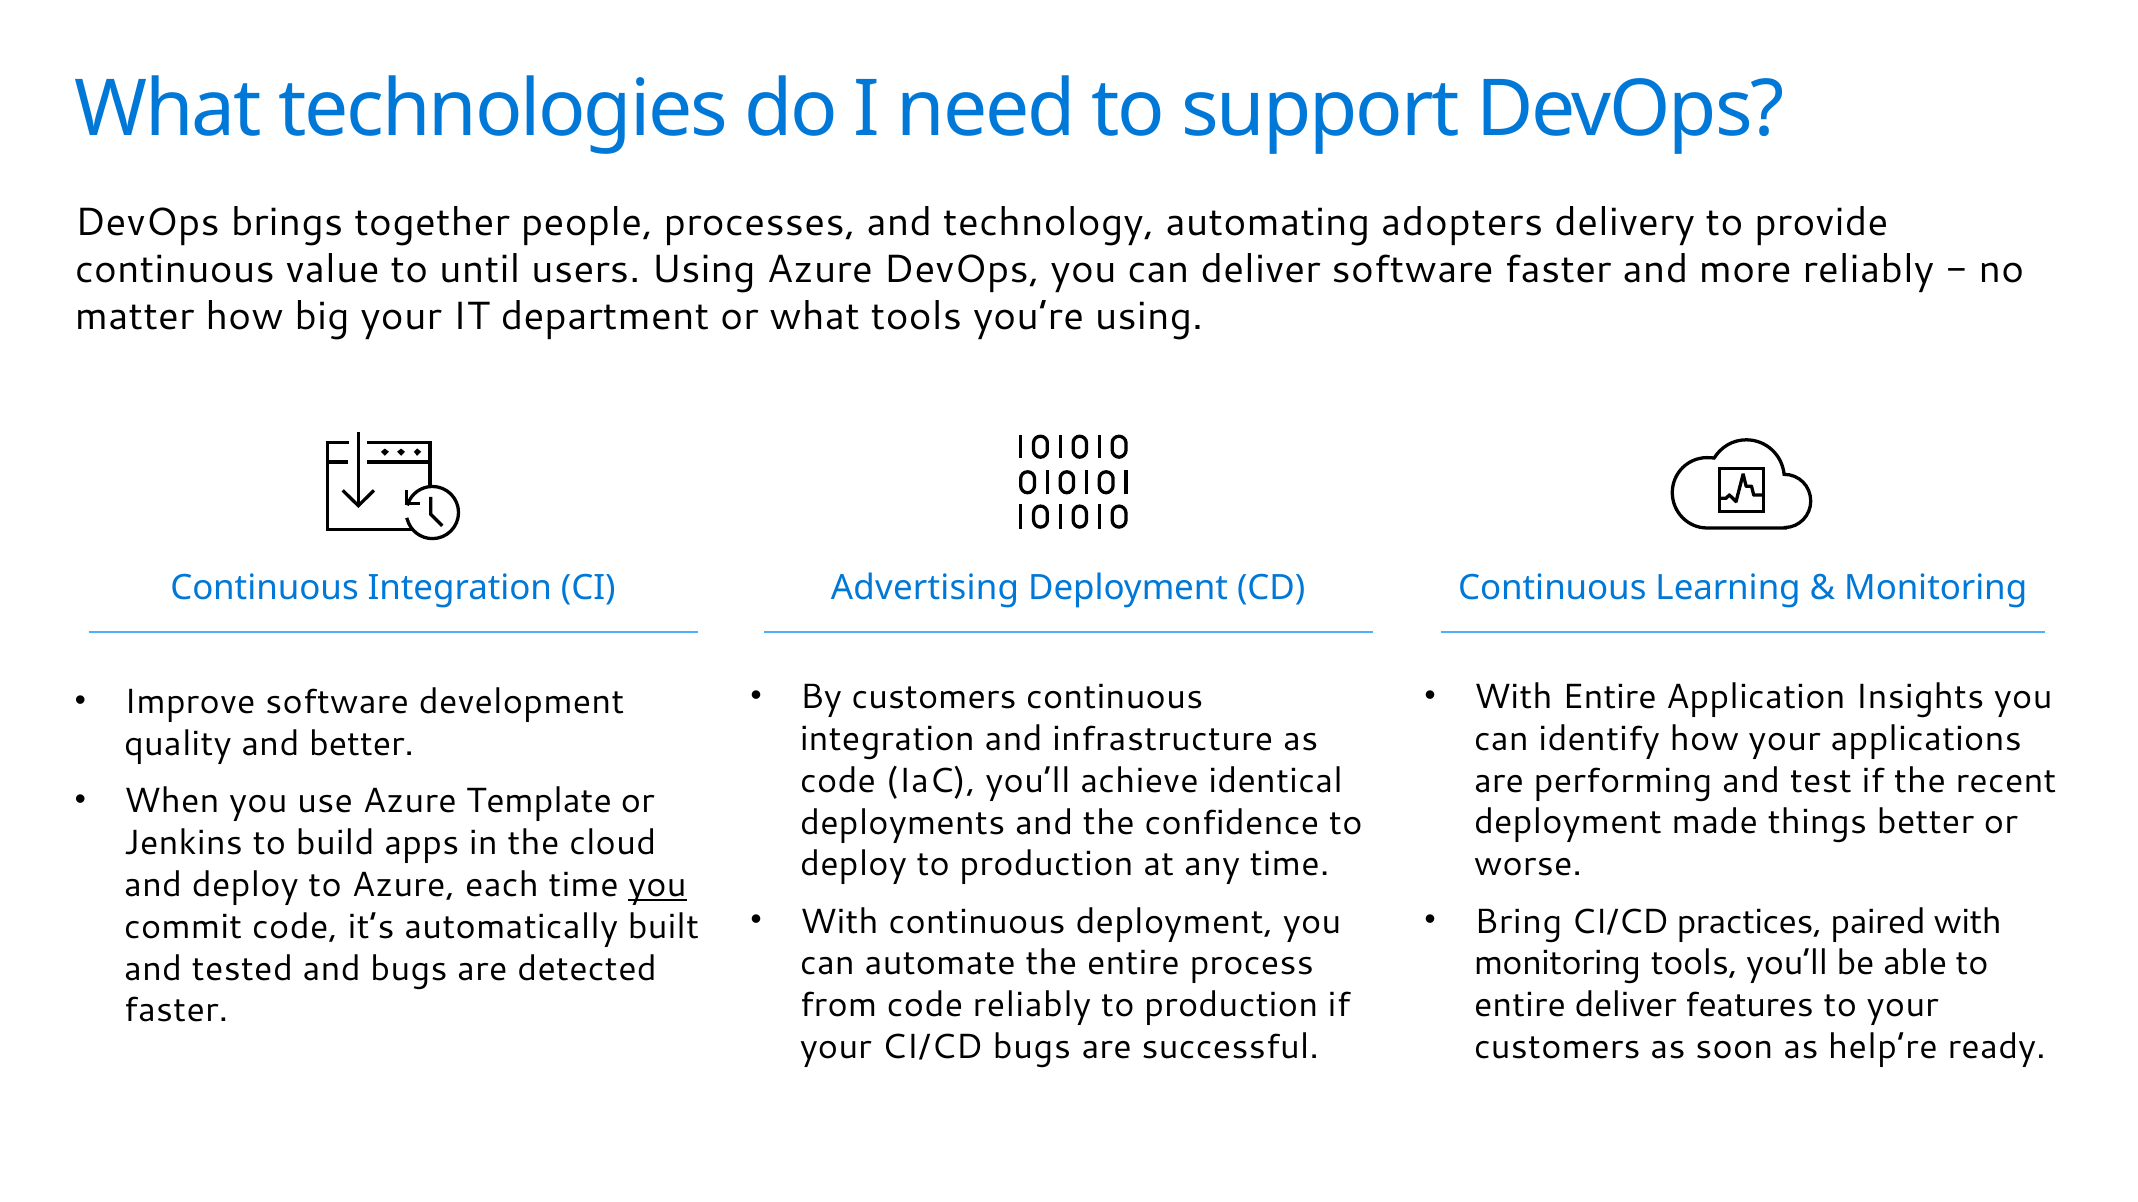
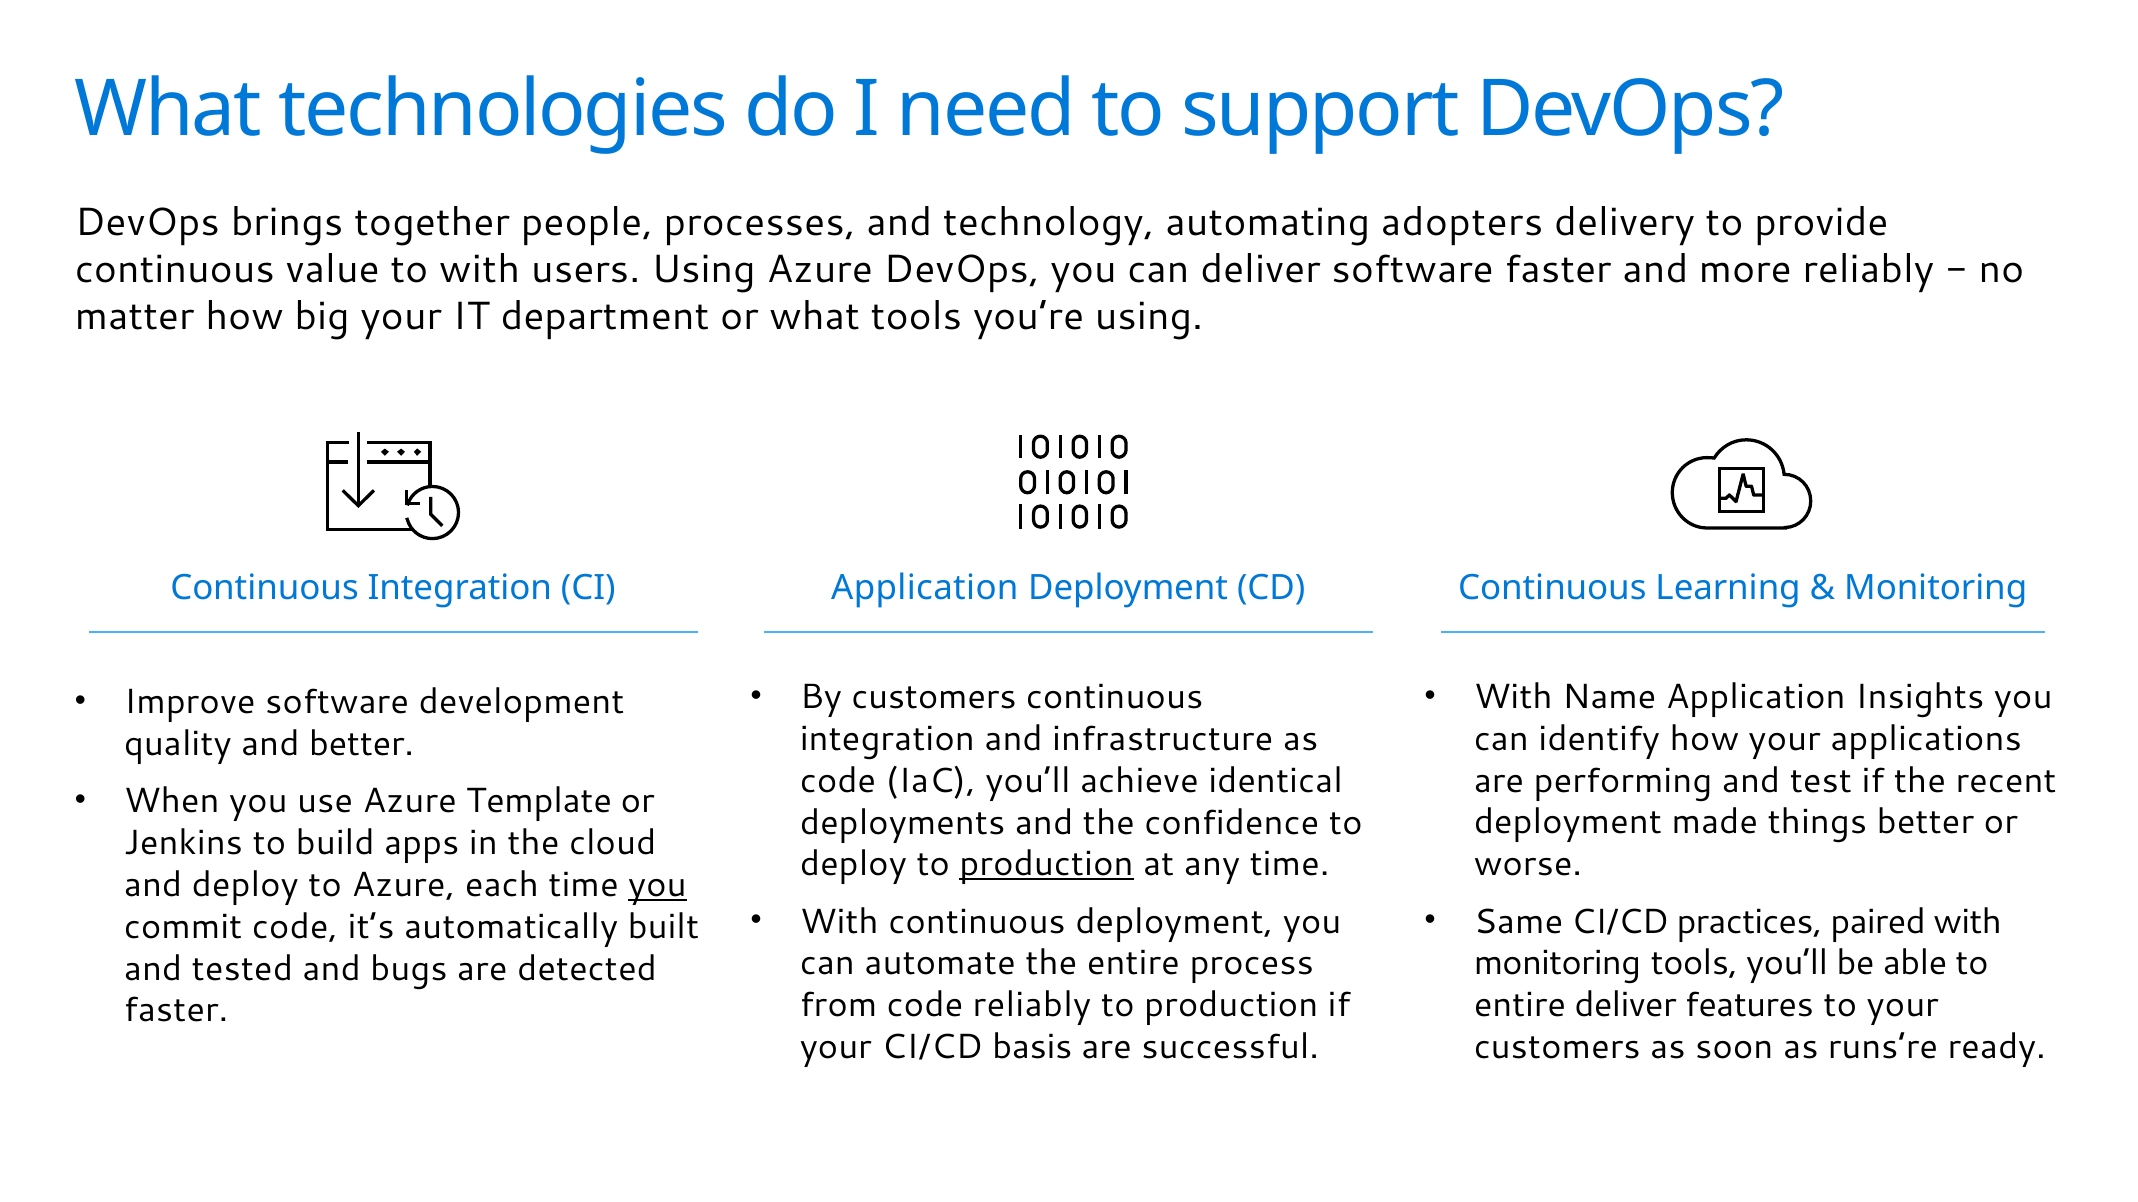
to until: until -> with
Advertising at (925, 588): Advertising -> Application
With Entire: Entire -> Name
production at (1047, 865) underline: none -> present
Bring: Bring -> Same
help’re: help’re -> runs’re
CI/CD bugs: bugs -> basis
